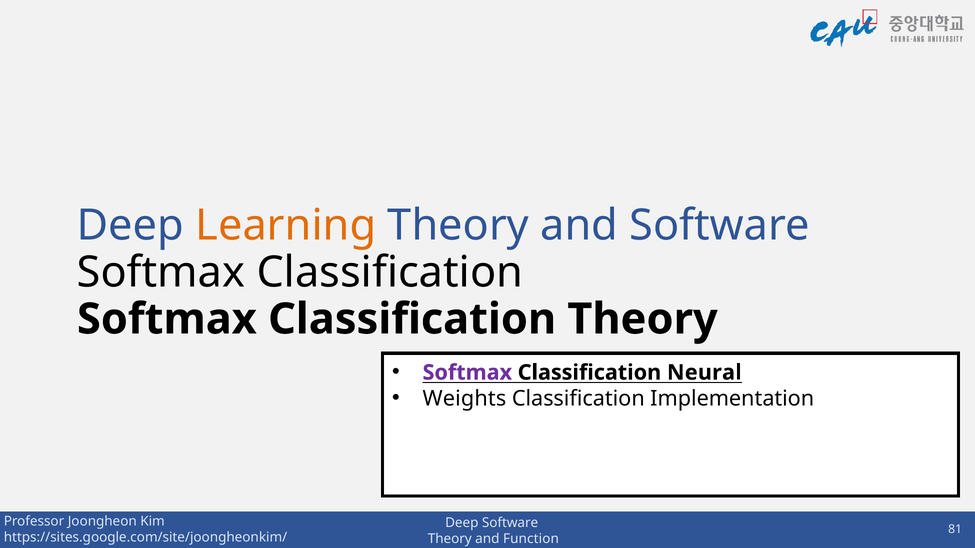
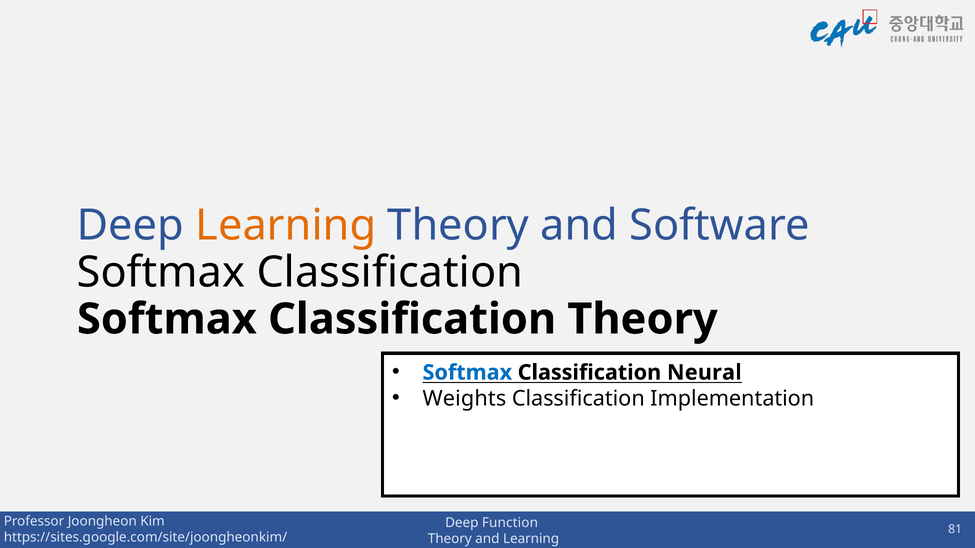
Softmax at (467, 373) colour: purple -> blue
Deep Software: Software -> Function
and Function: Function -> Learning
